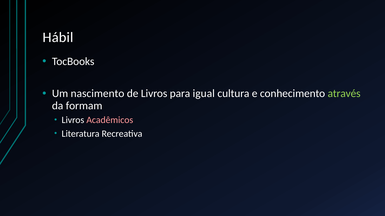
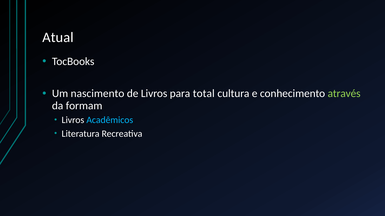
Hábil: Hábil -> Atual
igual: igual -> total
Acadêmicos colour: pink -> light blue
